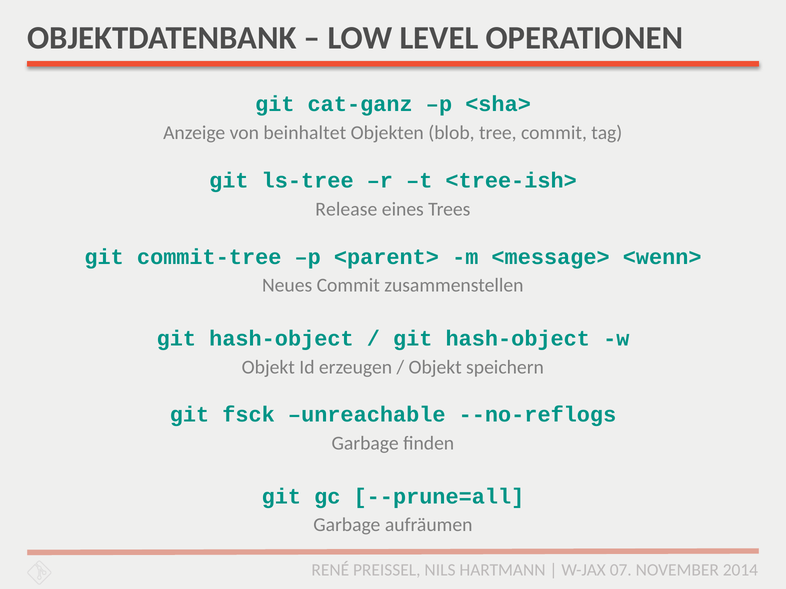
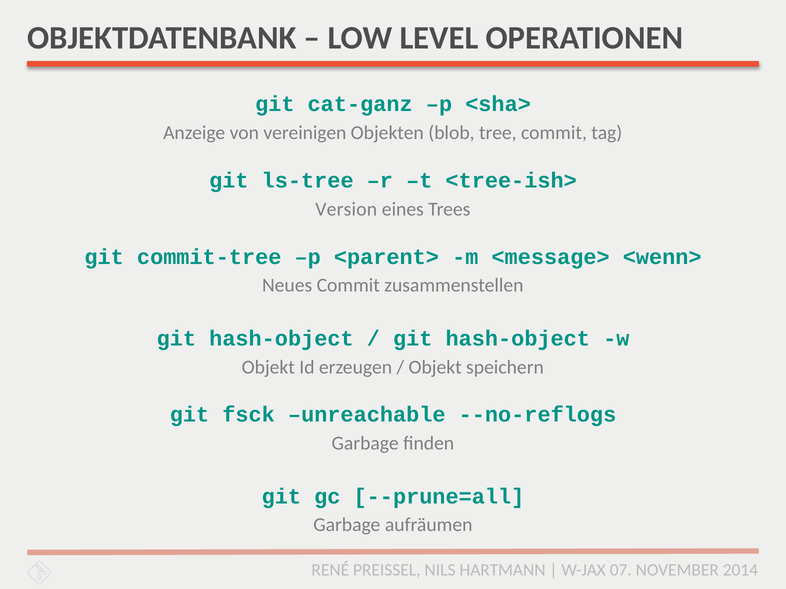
beinhaltet: beinhaltet -> vereinigen
Release: Release -> Version
